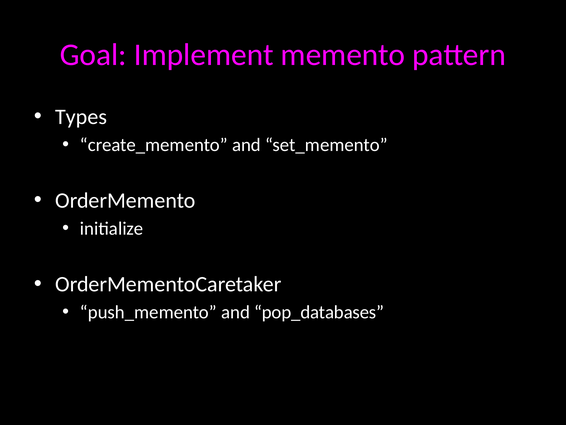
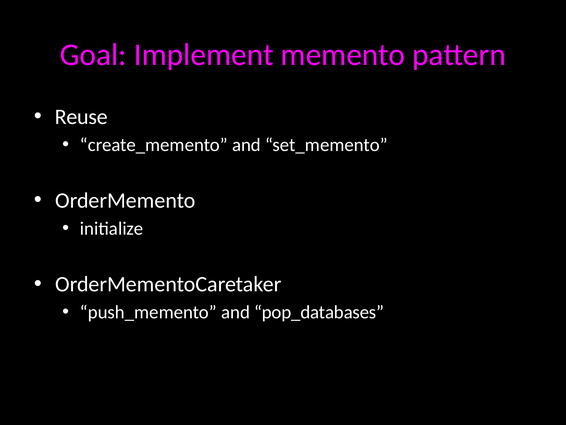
Types: Types -> Reuse
